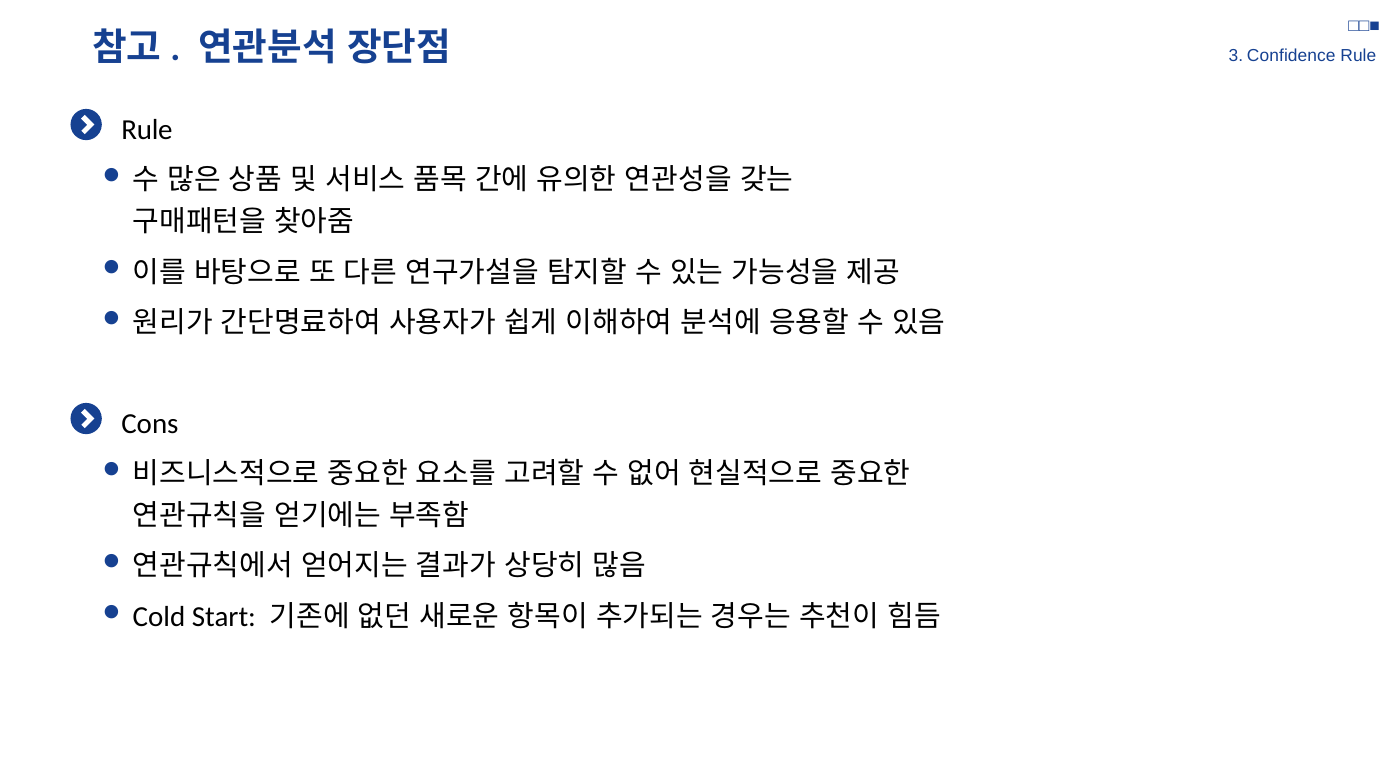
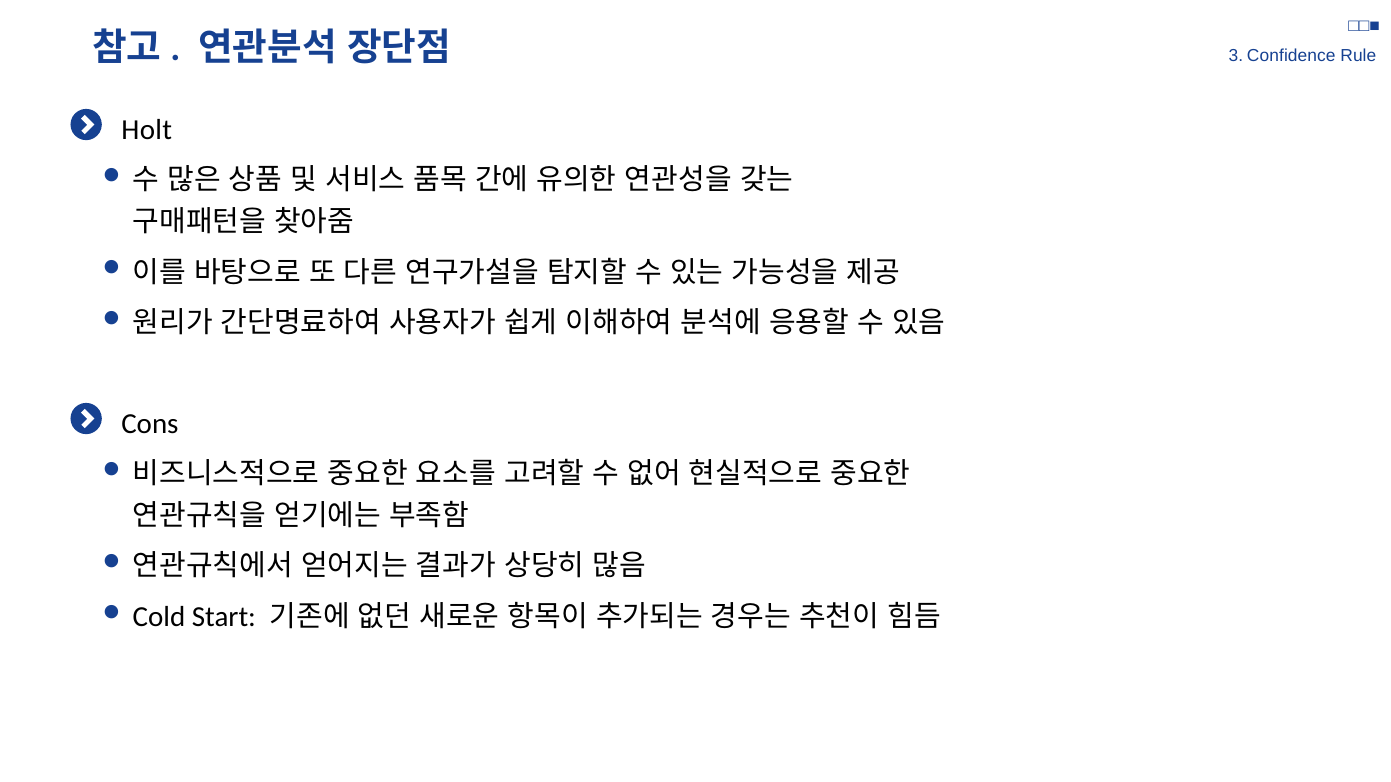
Rule at (147, 130): Rule -> Holt
